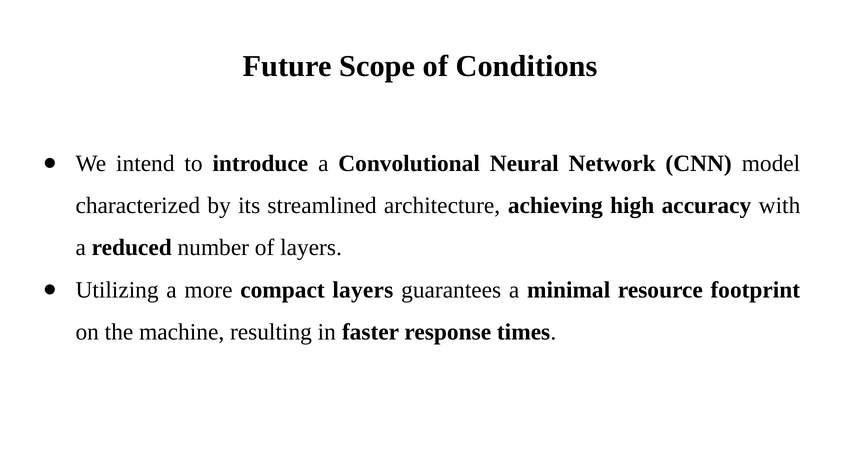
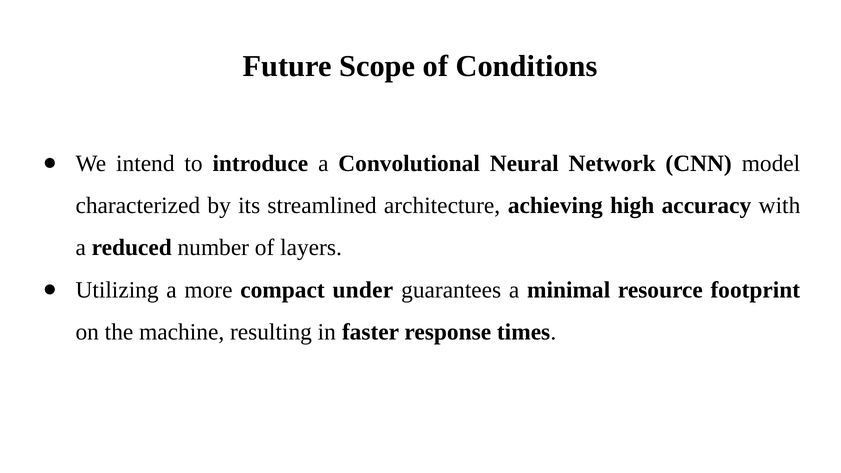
compact layers: layers -> under
